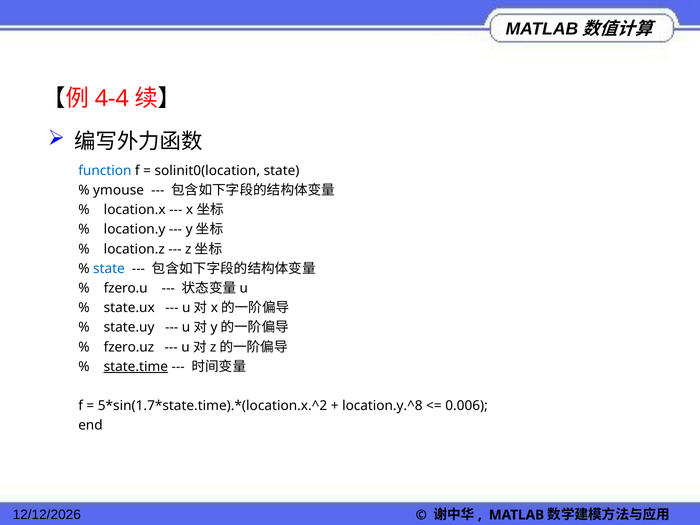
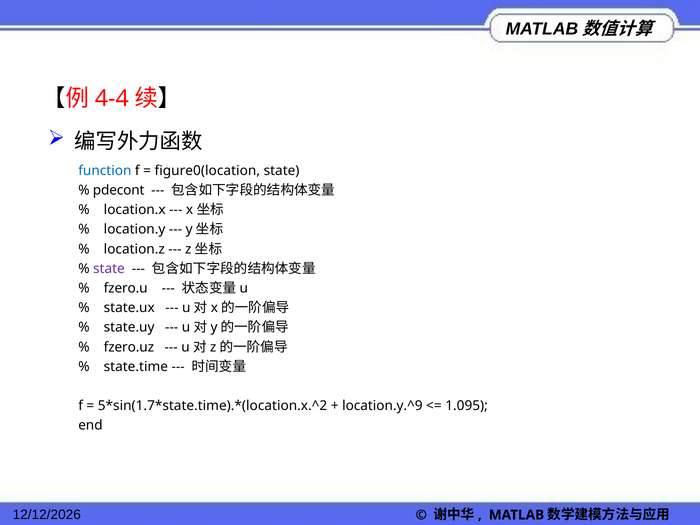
solinit0(location: solinit0(location -> figure0(location
ymouse: ymouse -> pdecont
state at (109, 269) colour: blue -> purple
state.time underline: present -> none
location.y.^8: location.y.^8 -> location.y.^9
0.006: 0.006 -> 1.095
